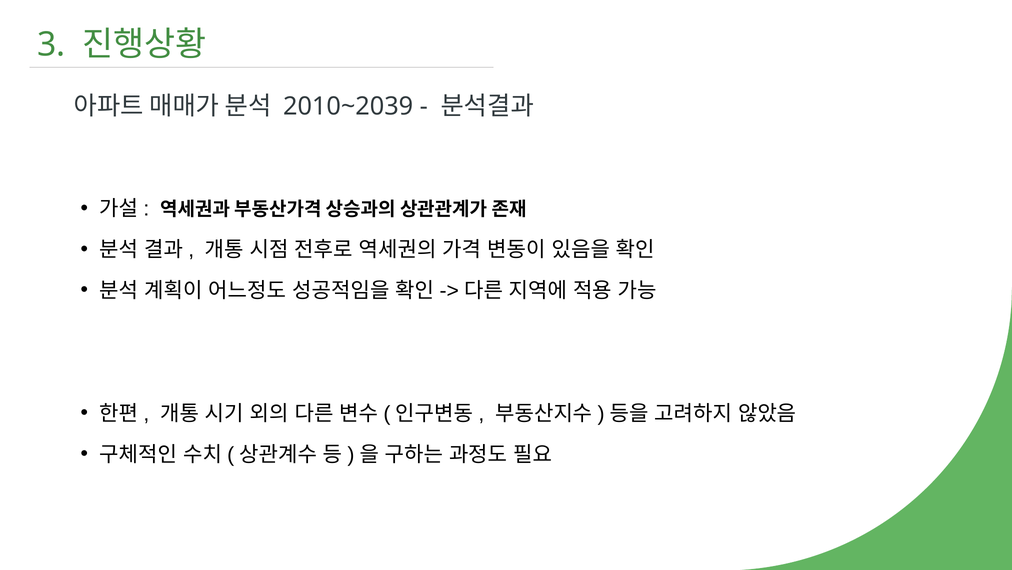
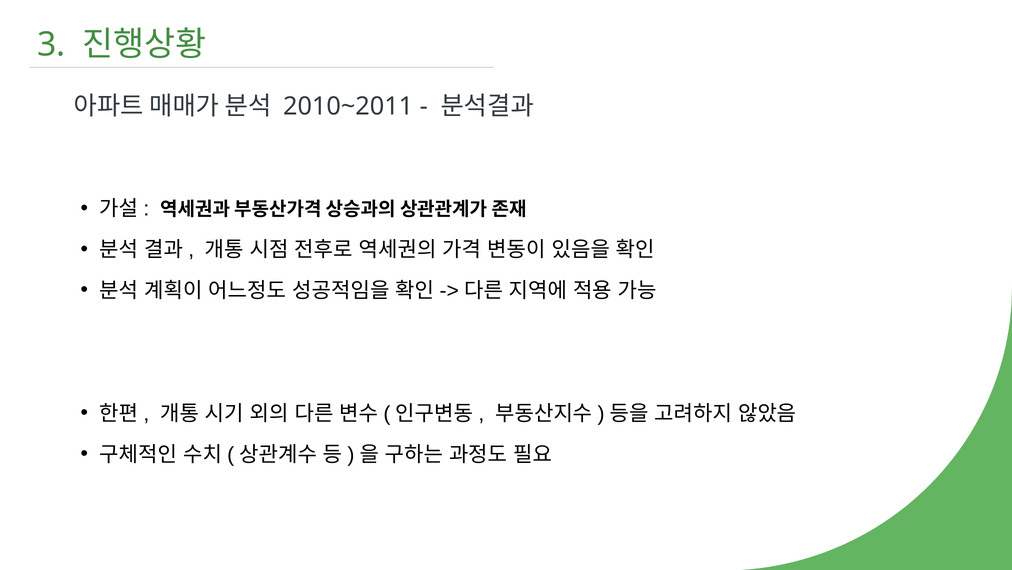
2010~2039: 2010~2039 -> 2010~2011
